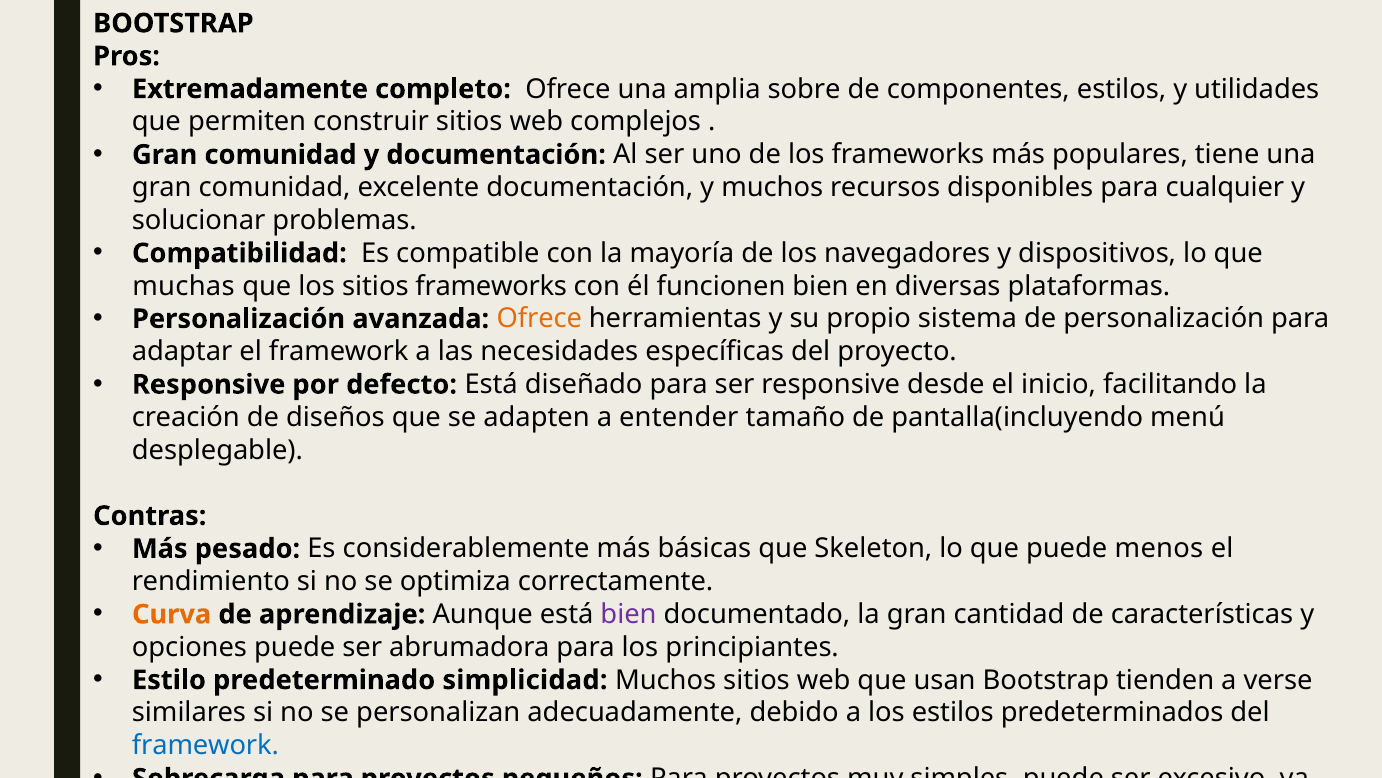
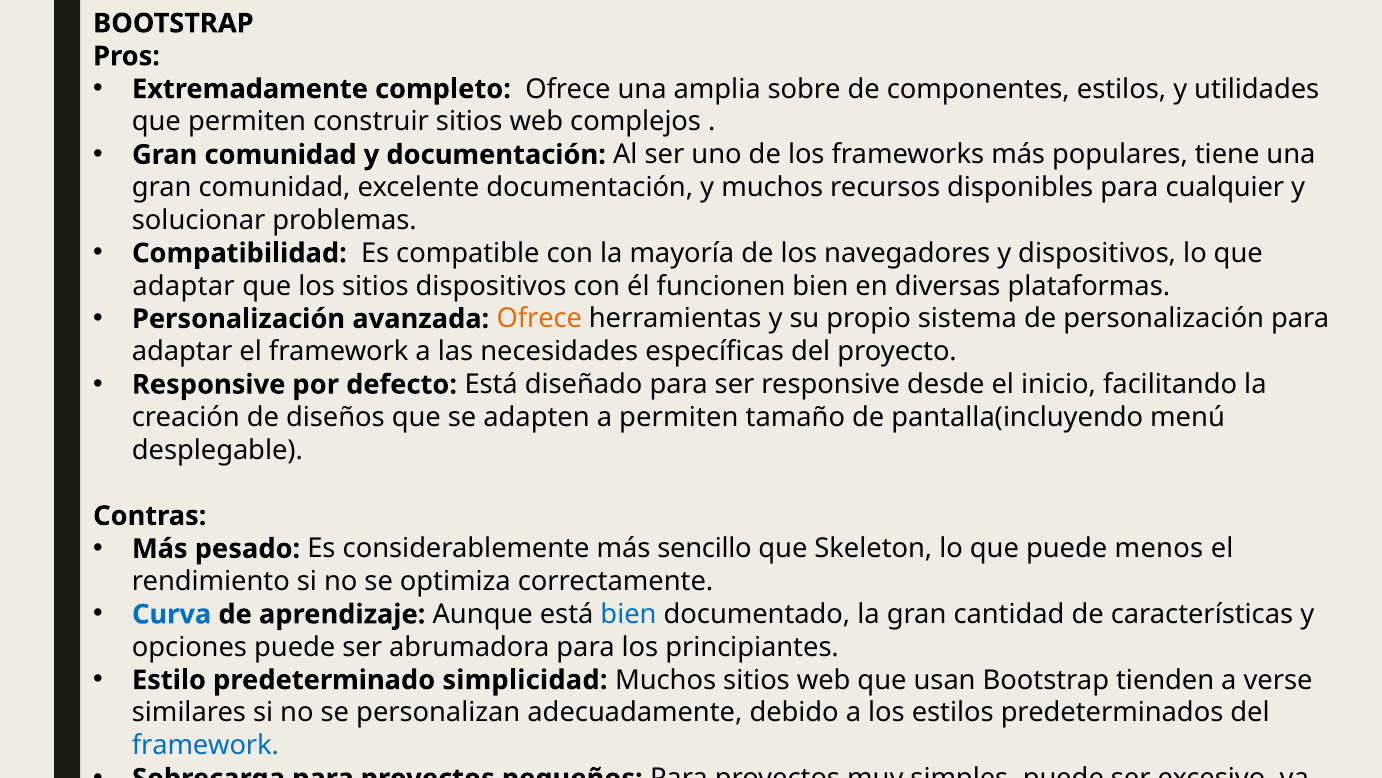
muchas at (184, 286): muchas -> adaptar
sitios frameworks: frameworks -> dispositivos
a entender: entender -> permiten
básicas: básicas -> sencillo
Curva colour: orange -> blue
bien at (629, 614) colour: purple -> blue
